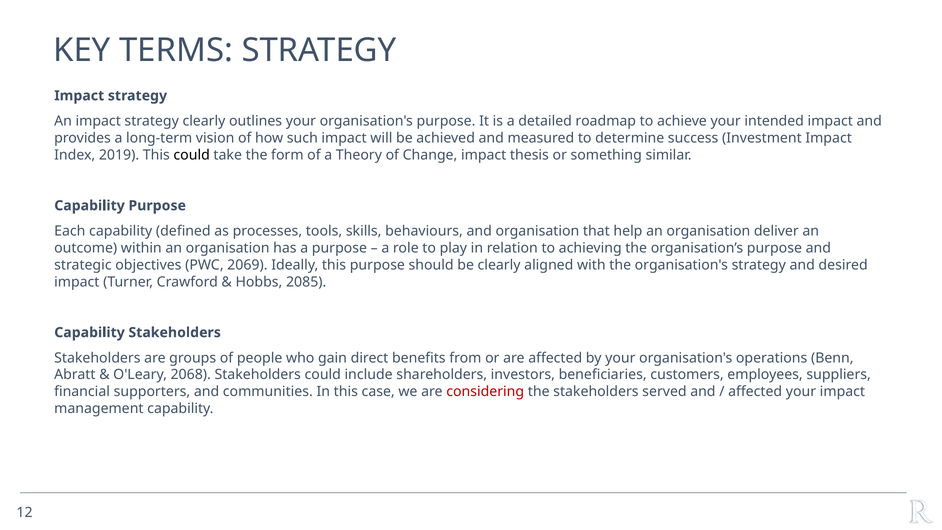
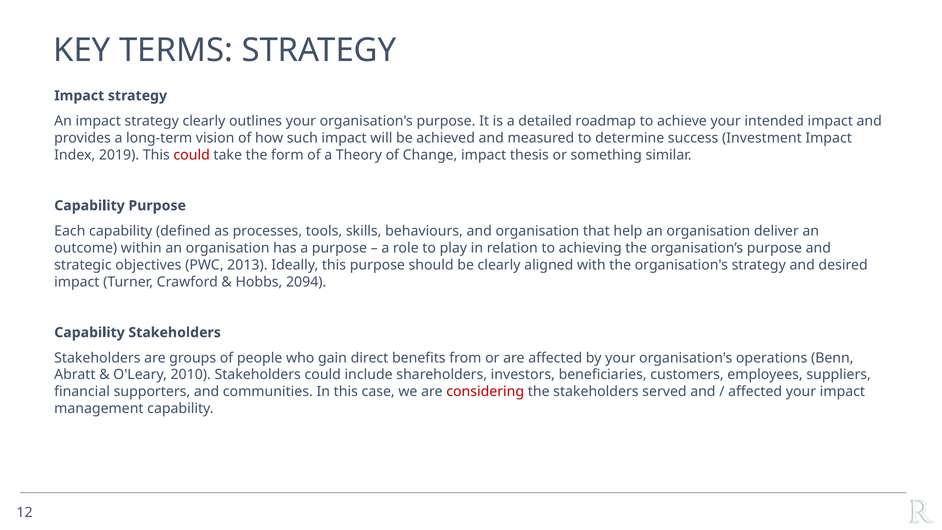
could at (192, 155) colour: black -> red
2069: 2069 -> 2013
2085: 2085 -> 2094
2068: 2068 -> 2010
